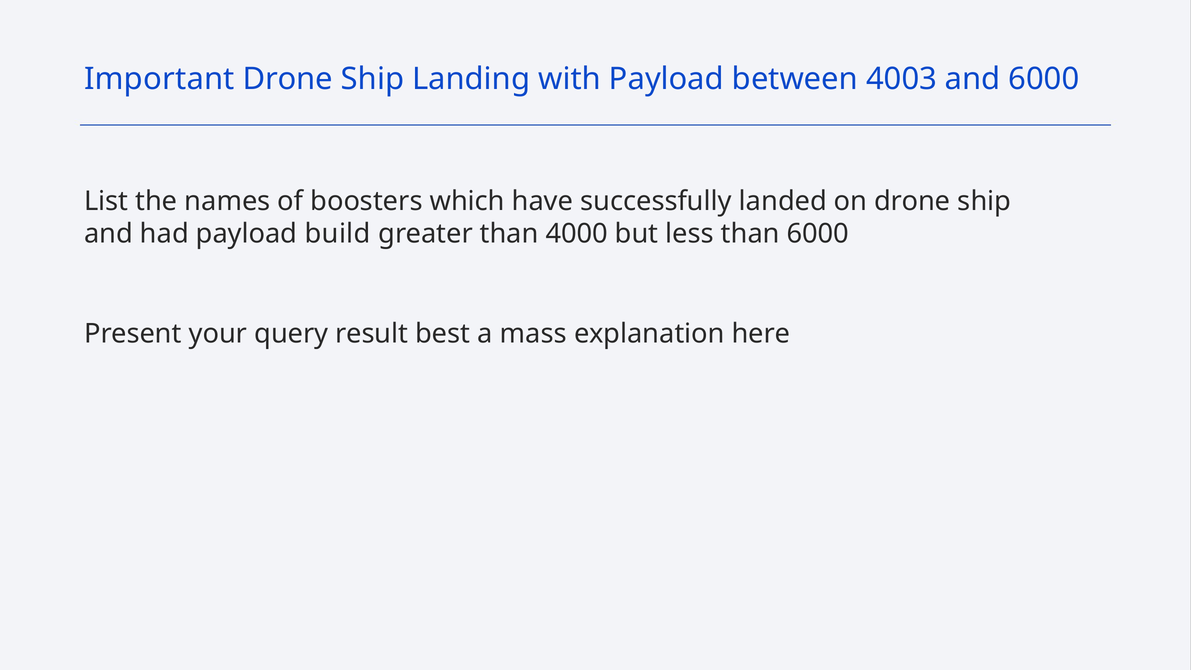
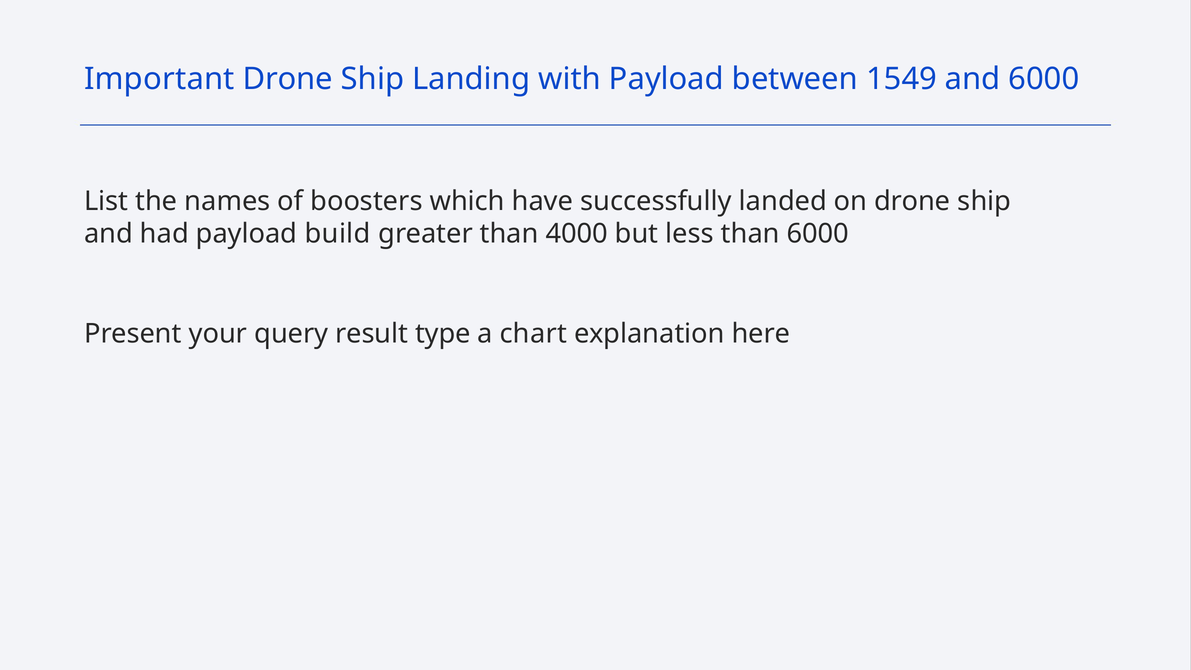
4003: 4003 -> 1549
best: best -> type
mass: mass -> chart
